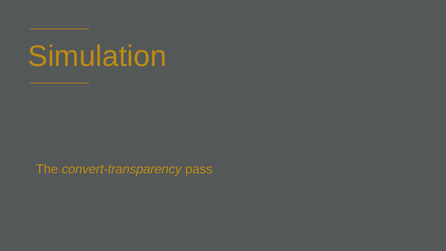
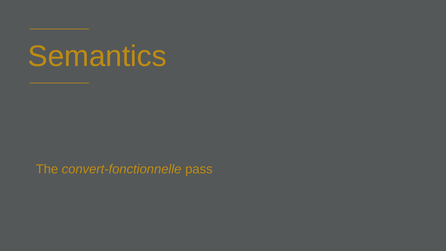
Simulation at (97, 56): Simulation -> Semantics
convert-transparency: convert-transparency -> convert-fonctionnelle
